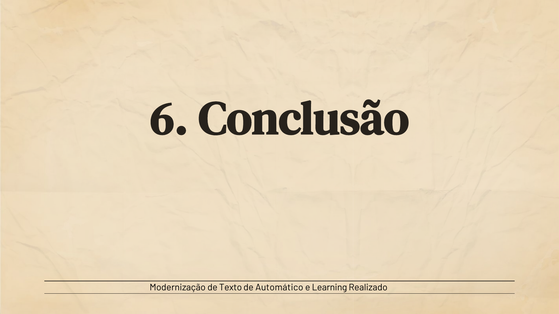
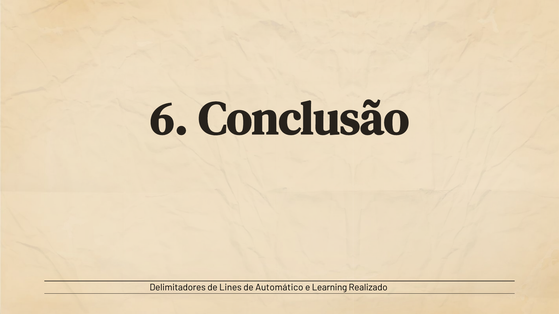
Modernização: Modernização -> Delimitadores
Texto: Texto -> Lines
